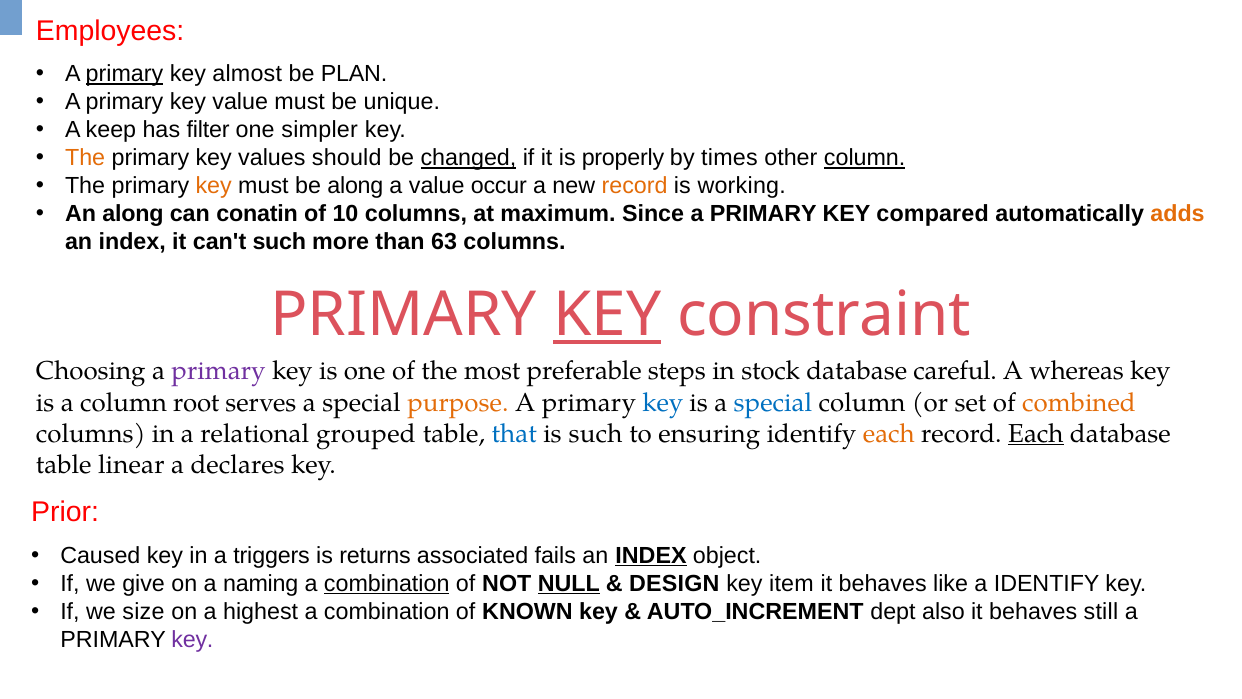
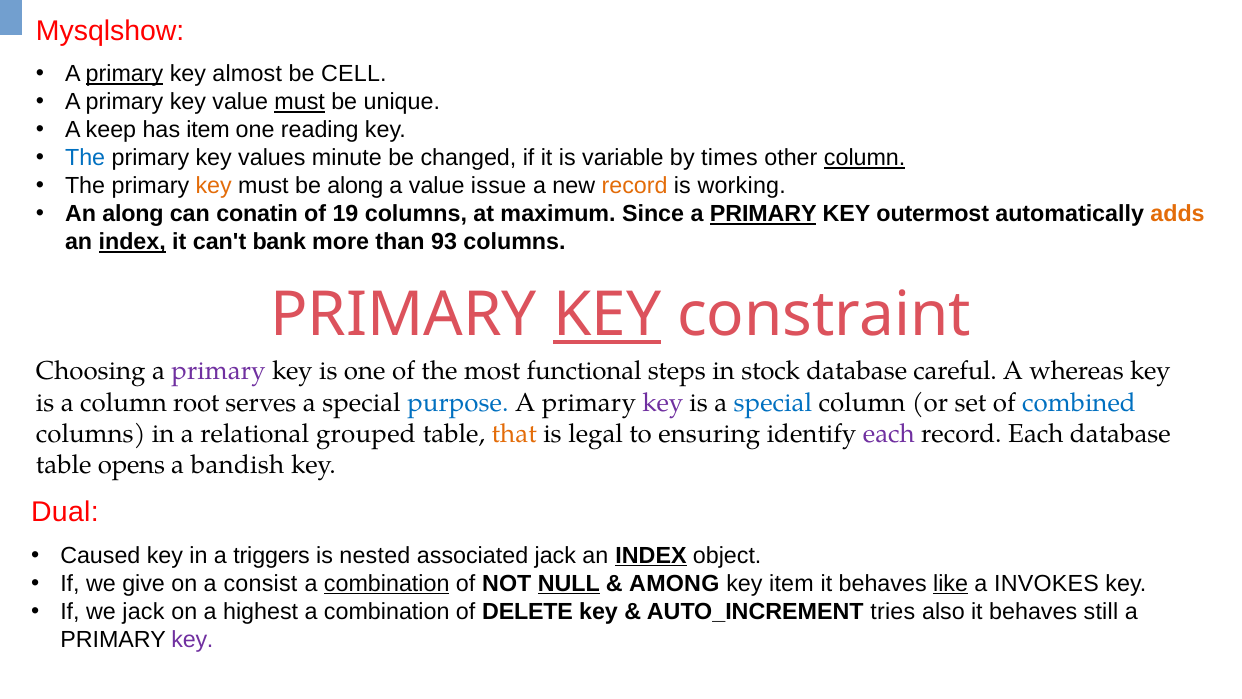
Employees: Employees -> Mysqlshow
PLAN: PLAN -> CELL
must at (300, 102) underline: none -> present
has filter: filter -> item
simpler: simpler -> reading
The at (85, 158) colour: orange -> blue
should: should -> minute
changed underline: present -> none
properly: properly -> variable
occur: occur -> issue
10: 10 -> 19
PRIMARY at (763, 214) underline: none -> present
compared: compared -> outermost
index at (132, 242) underline: none -> present
can't such: such -> bank
63: 63 -> 93
preferable: preferable -> functional
purpose colour: orange -> blue
key at (663, 402) colour: blue -> purple
combined colour: orange -> blue
that colour: blue -> orange
is such: such -> legal
each at (889, 433) colour: orange -> purple
Each at (1036, 433) underline: present -> none
linear: linear -> opens
declares: declares -> bandish
Prior: Prior -> Dual
returns: returns -> nested
associated fails: fails -> jack
naming: naming -> consist
DESIGN: DESIGN -> AMONG
like underline: none -> present
a IDENTIFY: IDENTIFY -> INVOKES
we size: size -> jack
KNOWN: KNOWN -> DELETE
dept: dept -> tries
